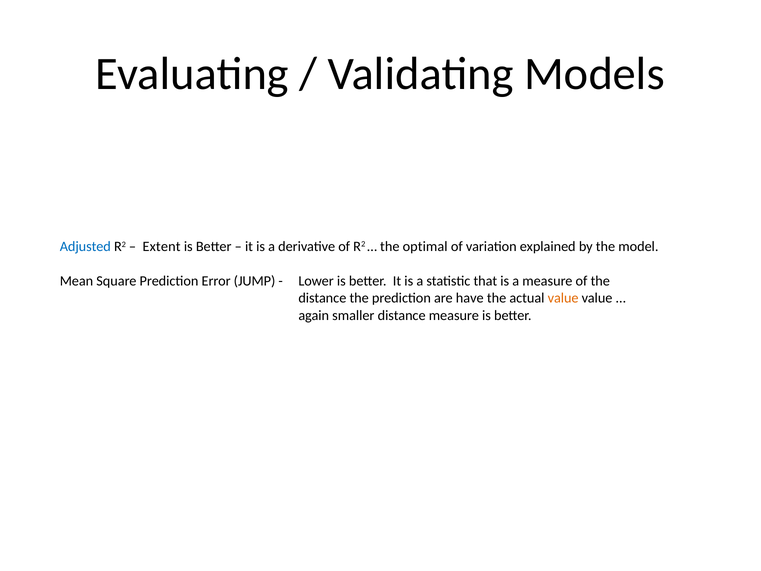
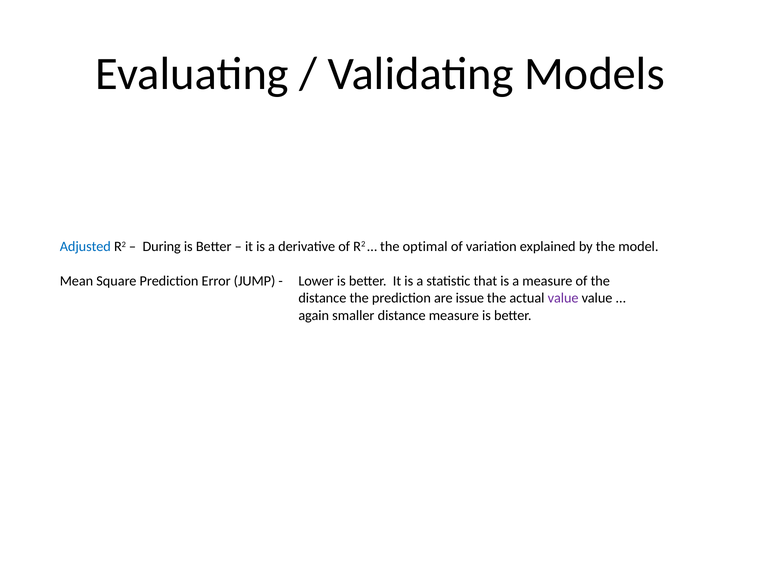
Extent: Extent -> During
have: have -> issue
value at (563, 298) colour: orange -> purple
